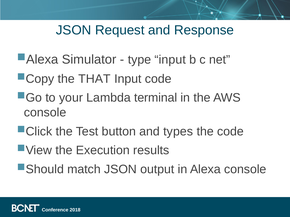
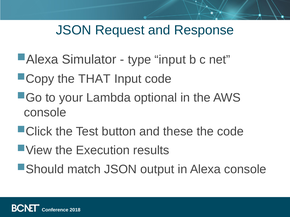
terminal: terminal -> optional
types: types -> these
